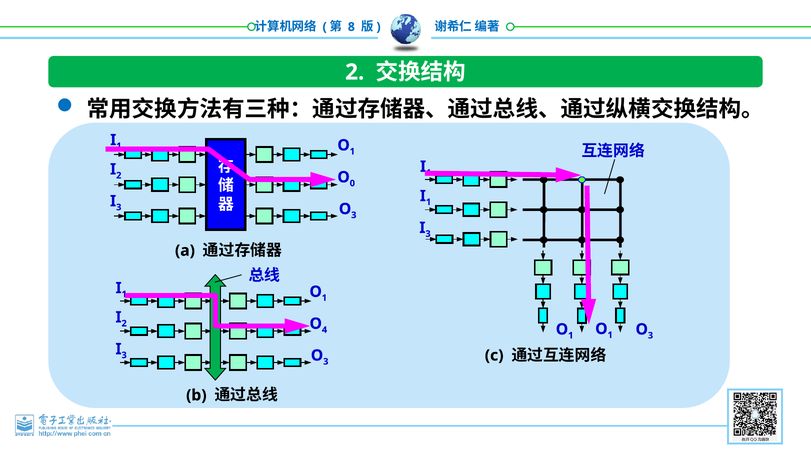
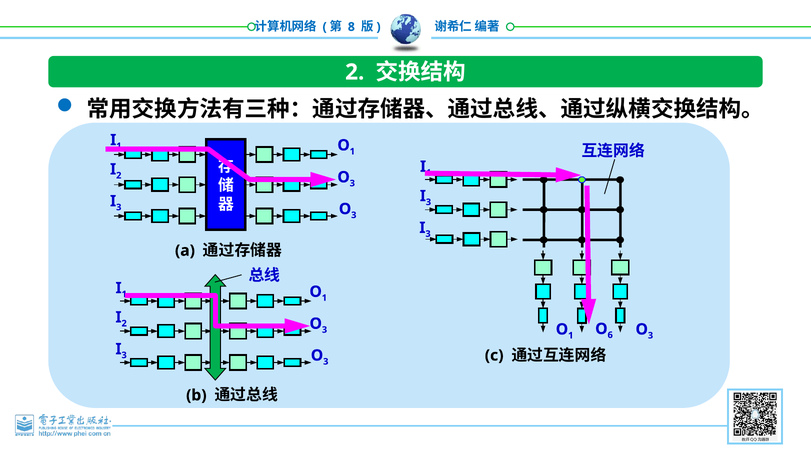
0 at (352, 183): 0 -> 3
1 at (428, 202): 1 -> 3
4 at (325, 330): 4 -> 3
1 at (610, 335): 1 -> 6
